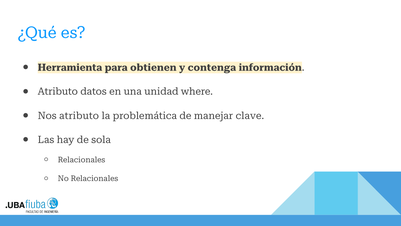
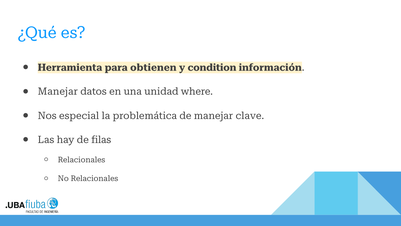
contenga: contenga -> condition
Atributo at (58, 91): Atributo -> Manejar
Nos atributo: atributo -> especial
sola: sola -> filas
